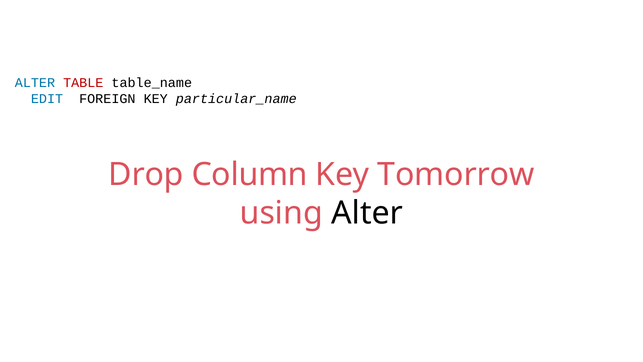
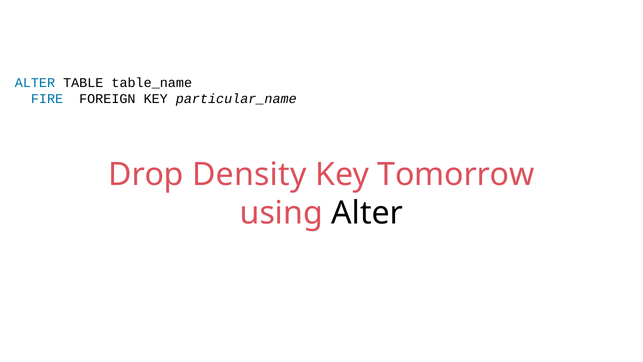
TABLE colour: red -> black
EDIT: EDIT -> FIRE
Column: Column -> Density
